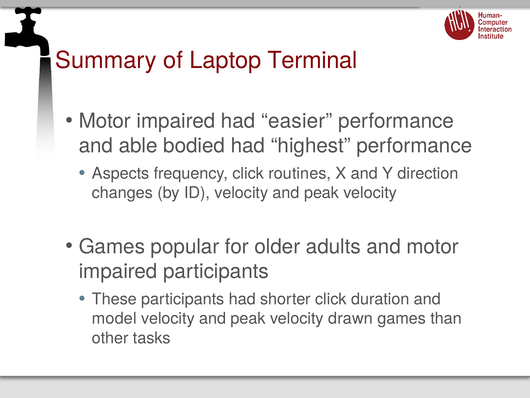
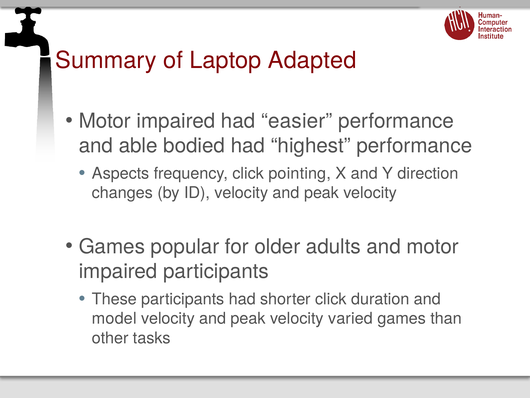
Terminal: Terminal -> Adapted
routines: routines -> pointing
drawn: drawn -> varied
